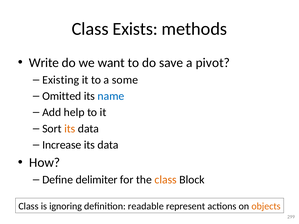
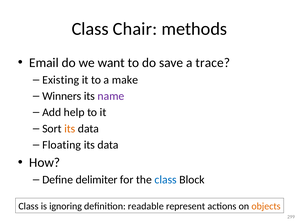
Exists: Exists -> Chair
Write: Write -> Email
pivot: pivot -> trace
some: some -> make
Omitted: Omitted -> Winners
name colour: blue -> purple
Increase: Increase -> Floating
class at (166, 180) colour: orange -> blue
